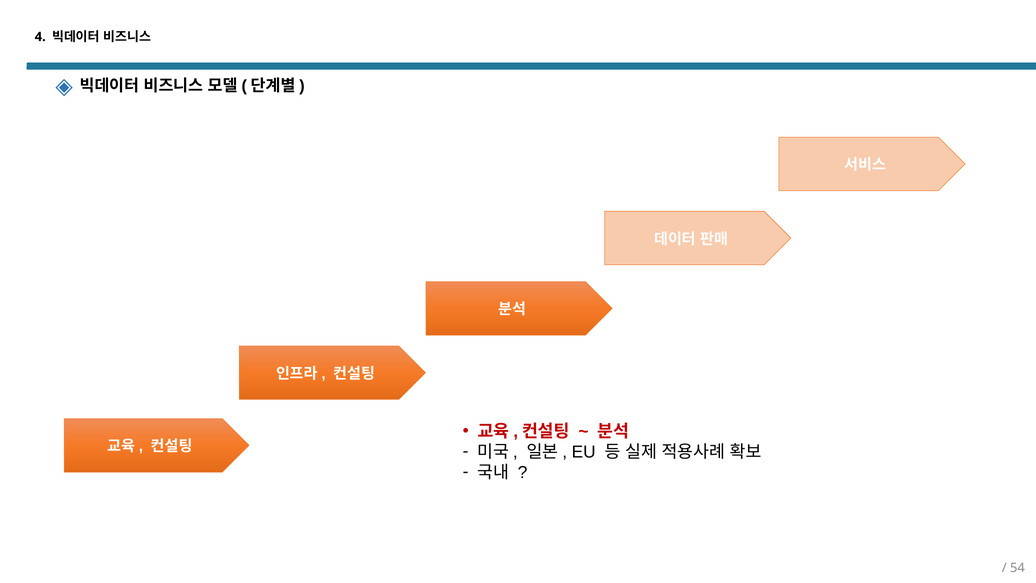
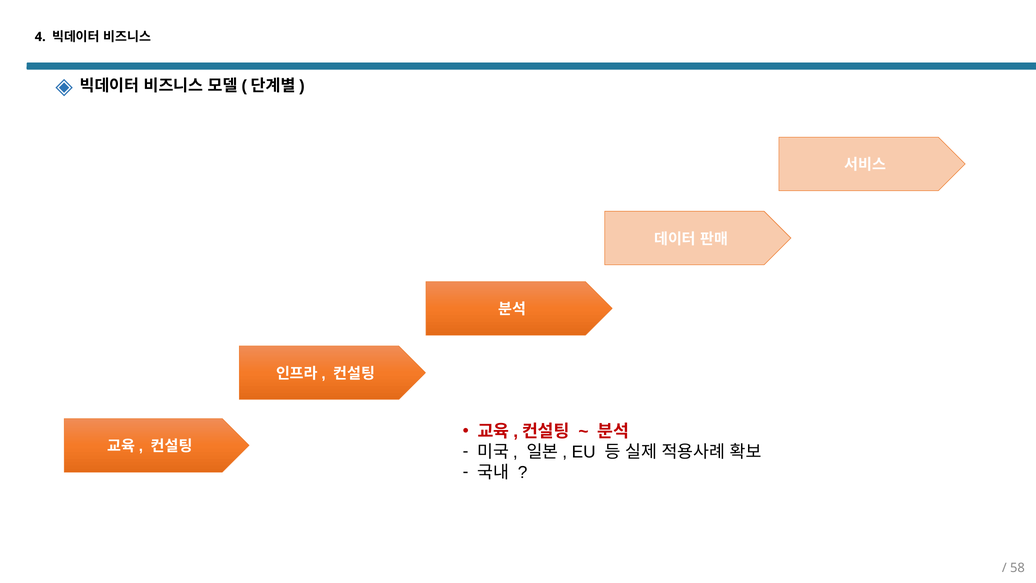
54: 54 -> 58
